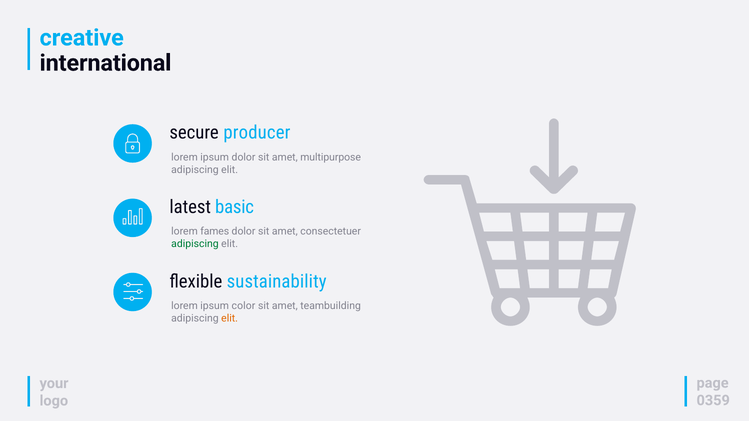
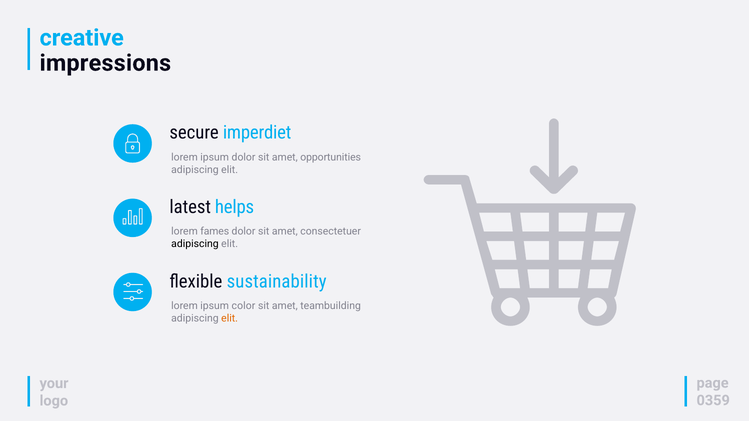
international: international -> impressions
producer: producer -> imperdiet
multipurpose: multipurpose -> opportunities
basic: basic -> helps
adipiscing at (195, 244) colour: green -> black
